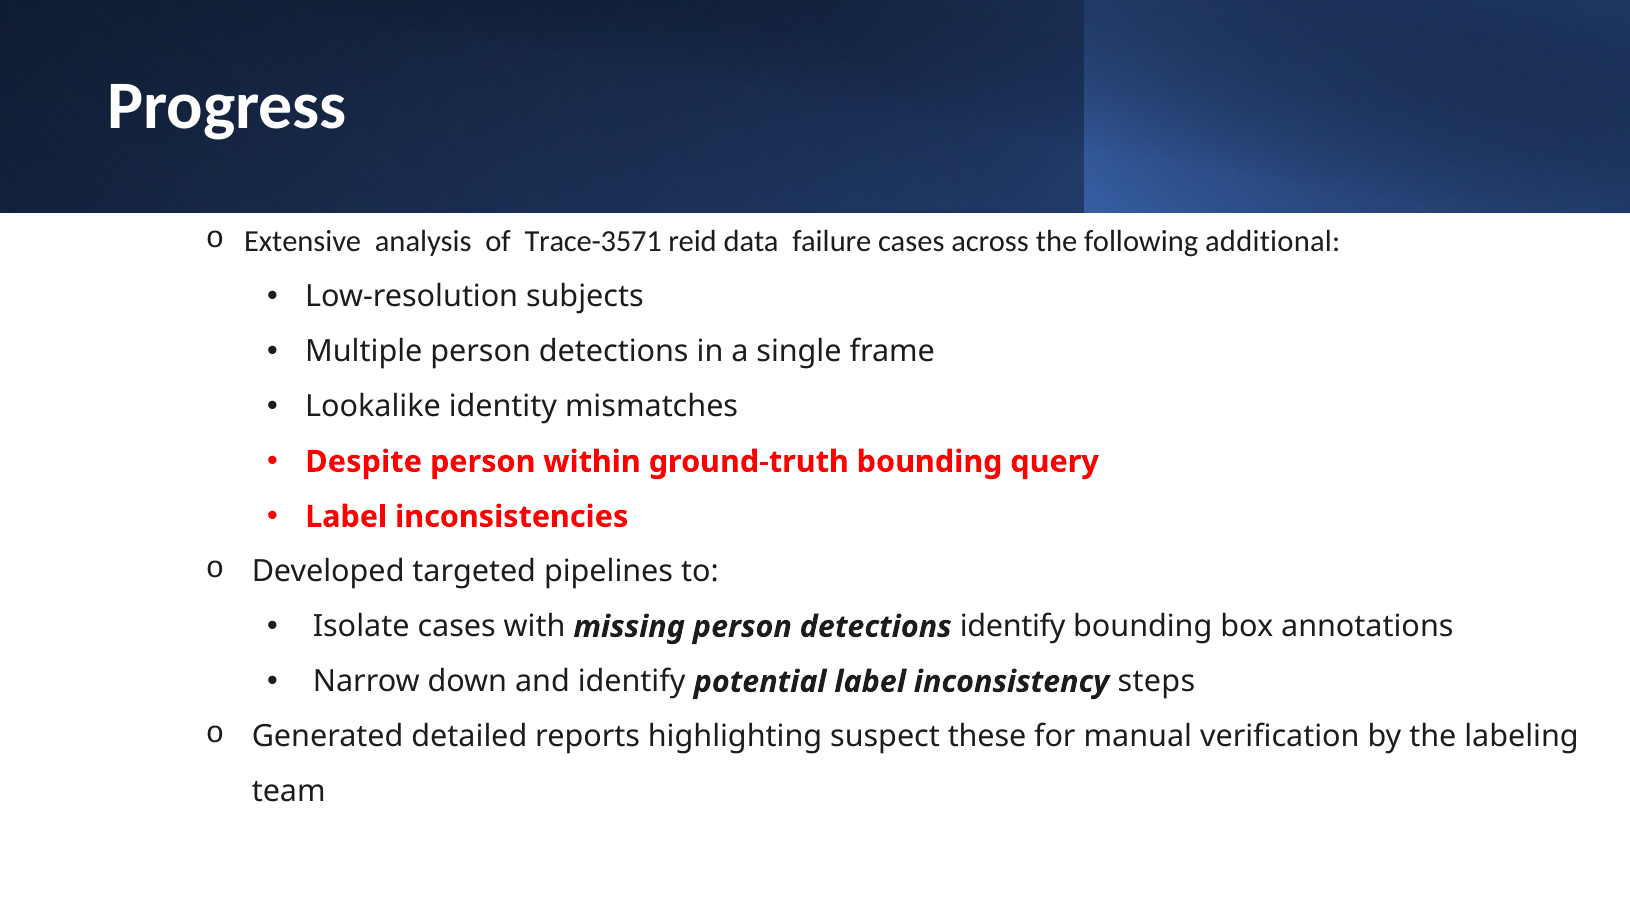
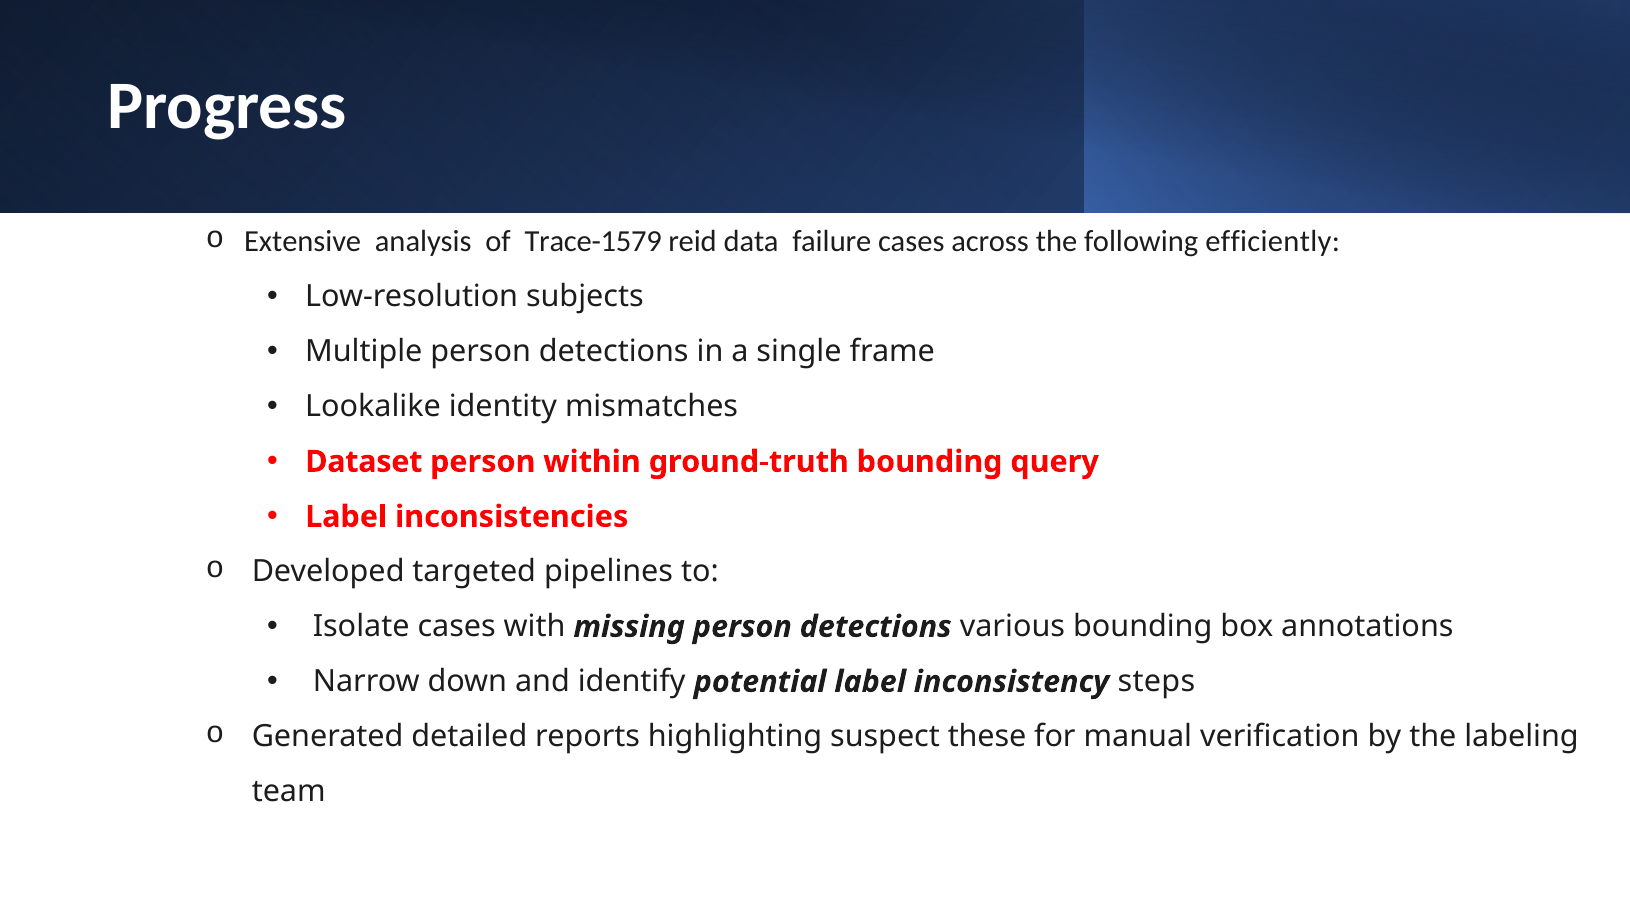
Trace-3571: Trace-3571 -> Trace-1579
additional: additional -> efficiently
Despite: Despite -> Dataset
detections identify: identify -> various
